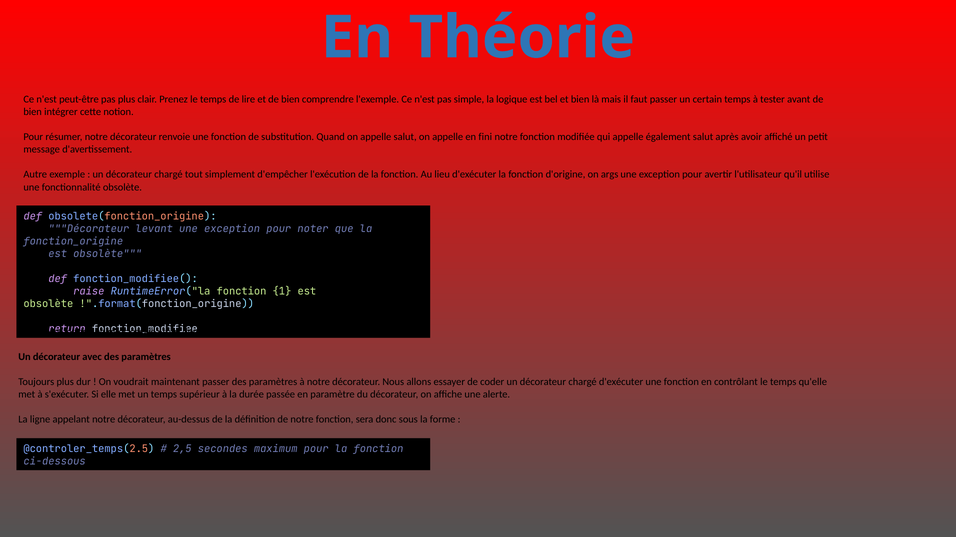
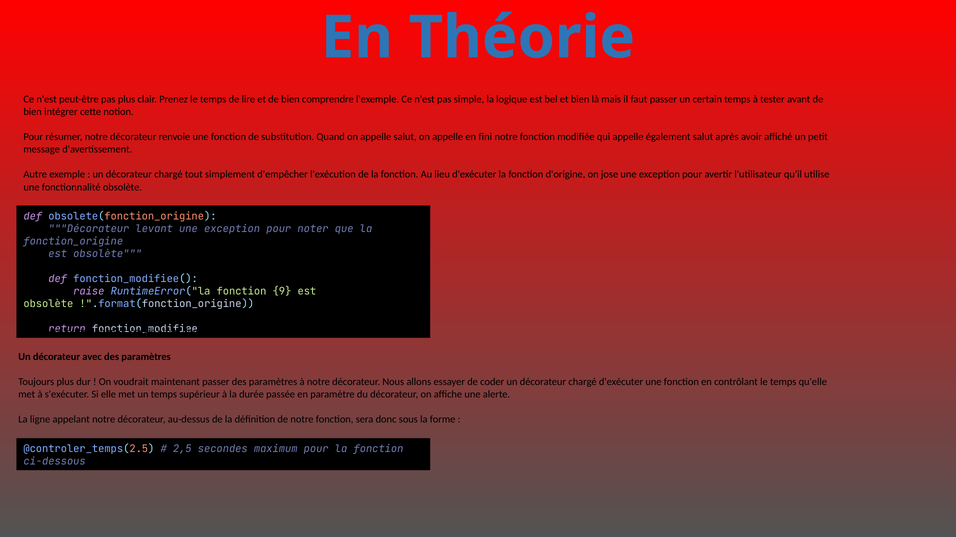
args: args -> jose
1: 1 -> 9
